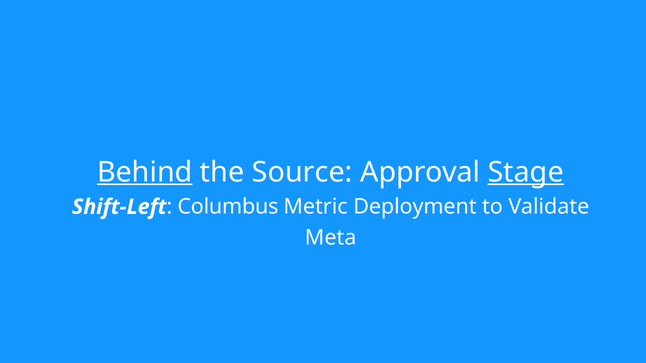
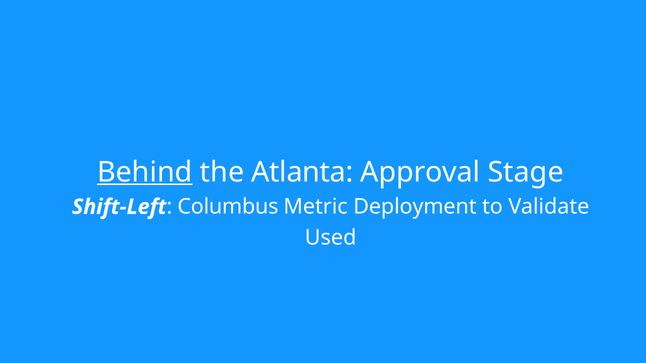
Source: Source -> Atlanta
Stage underline: present -> none
Meta: Meta -> Used
